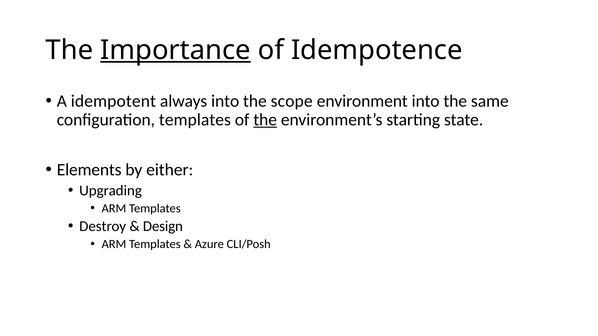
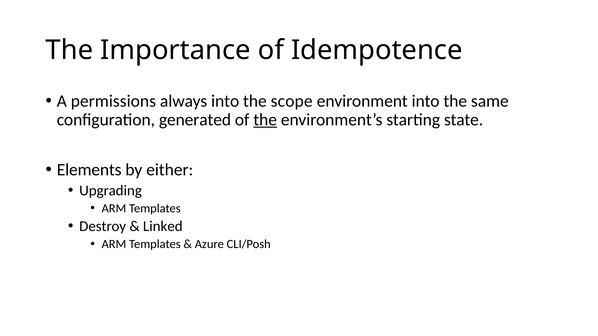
Importance underline: present -> none
idempotent: idempotent -> permissions
configuration templates: templates -> generated
Design: Design -> Linked
